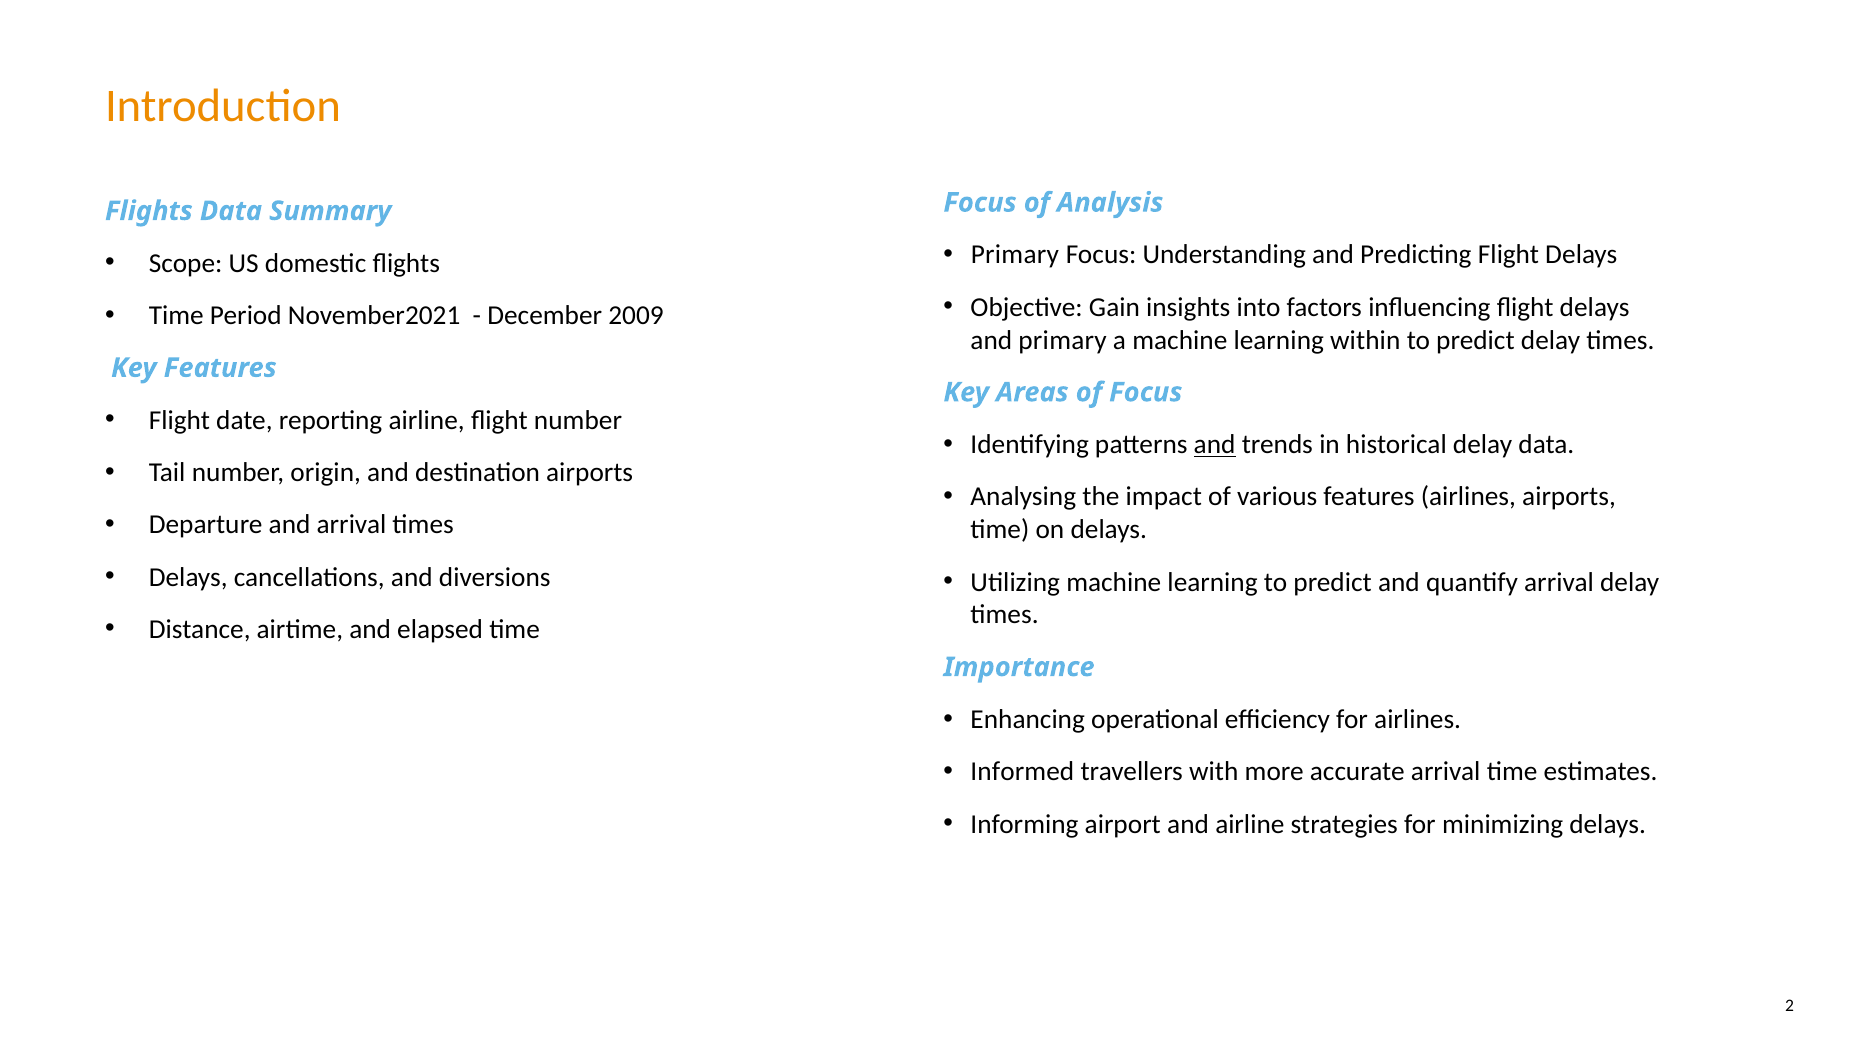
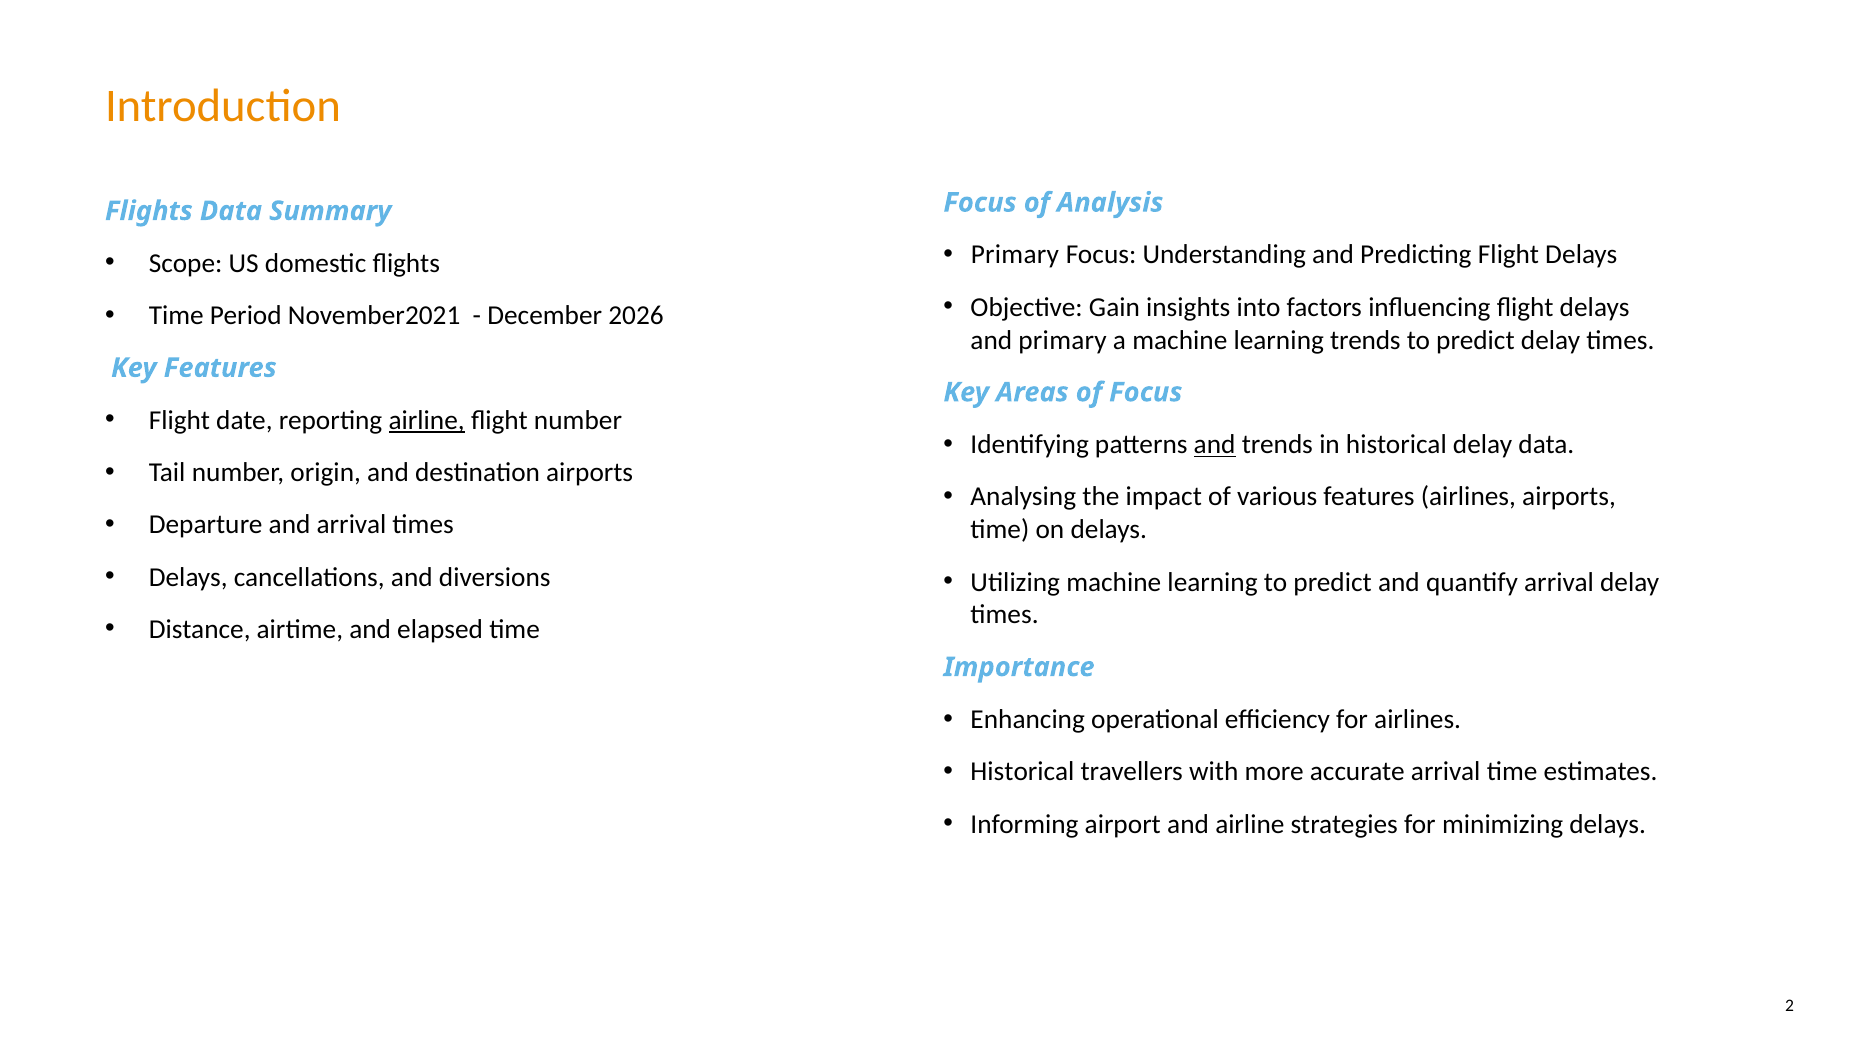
2009: 2009 -> 2026
learning within: within -> trends
airline at (427, 420) underline: none -> present
Informed at (1022, 772): Informed -> Historical
